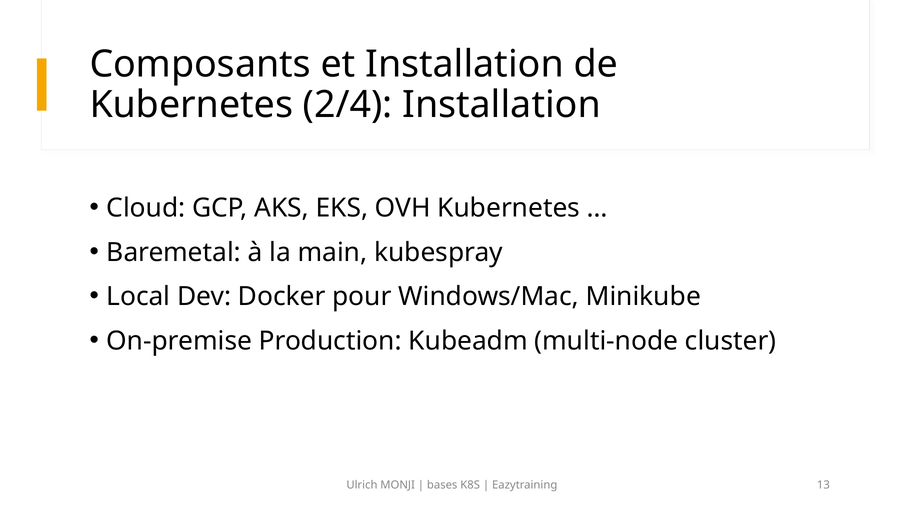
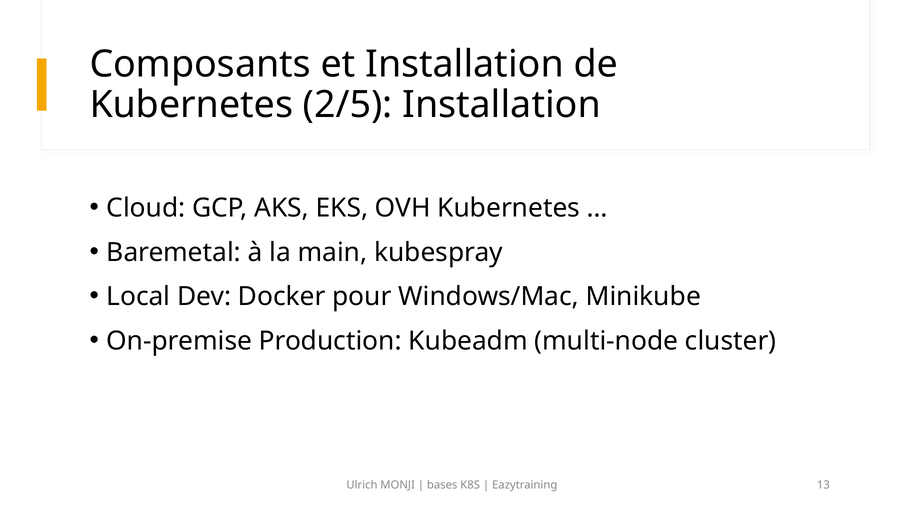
2/4: 2/4 -> 2/5
